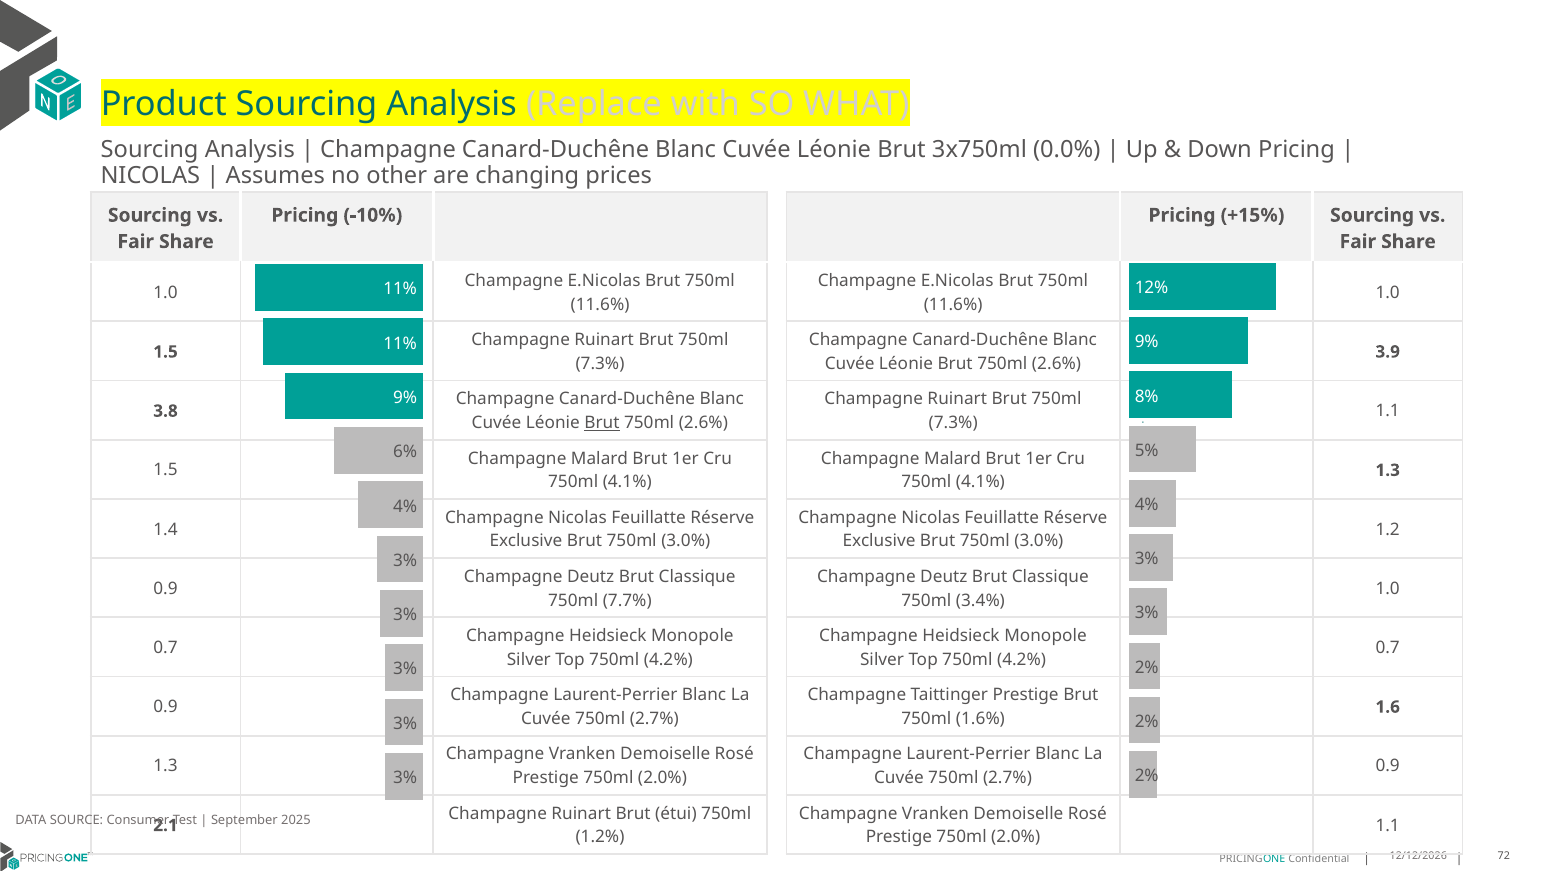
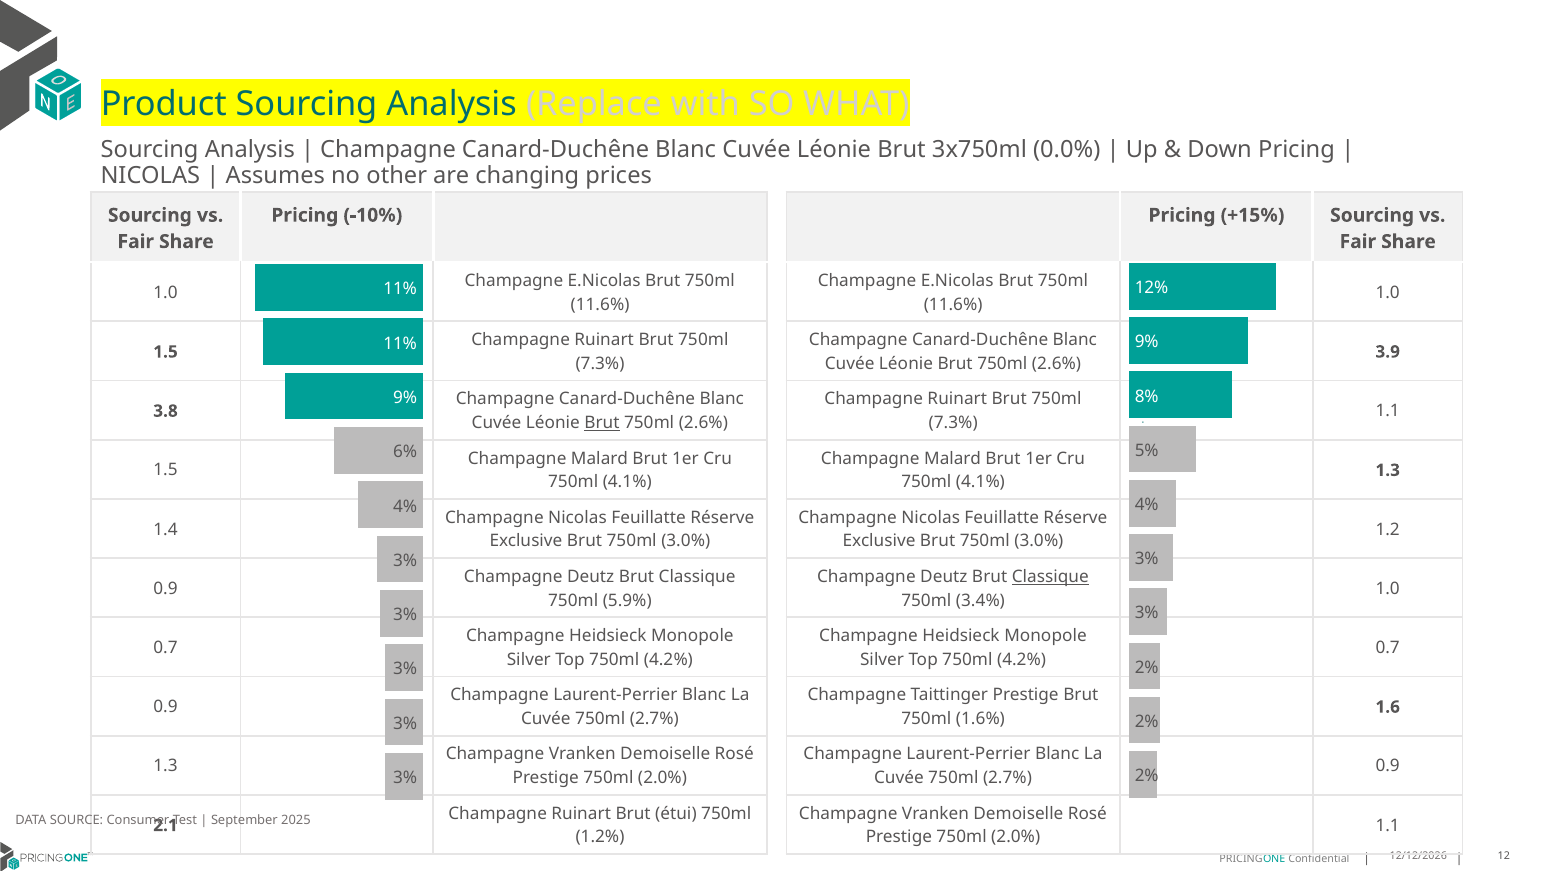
Classique at (1050, 577) underline: none -> present
7.7%: 7.7% -> 5.9%
72: 72 -> 12
